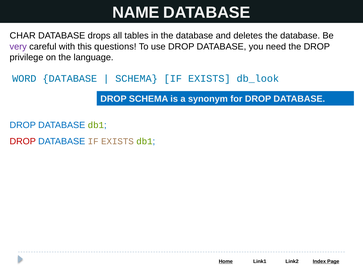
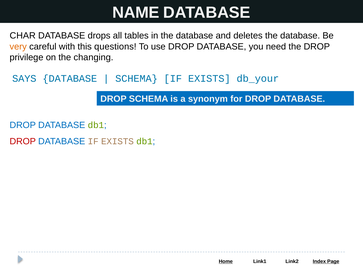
very colour: purple -> orange
language: language -> changing
WORD: WORD -> SAYS
db_look: db_look -> db_your
